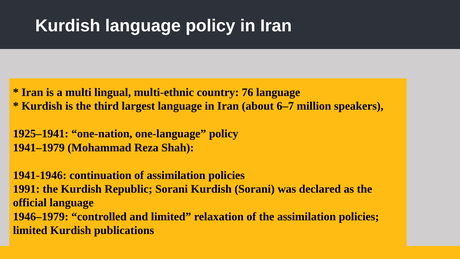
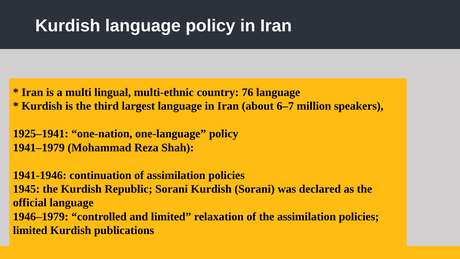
1991: 1991 -> 1945
